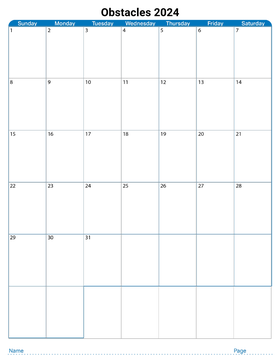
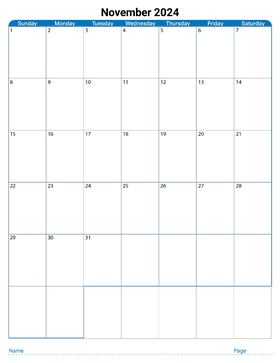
Obstacles: Obstacles -> November
